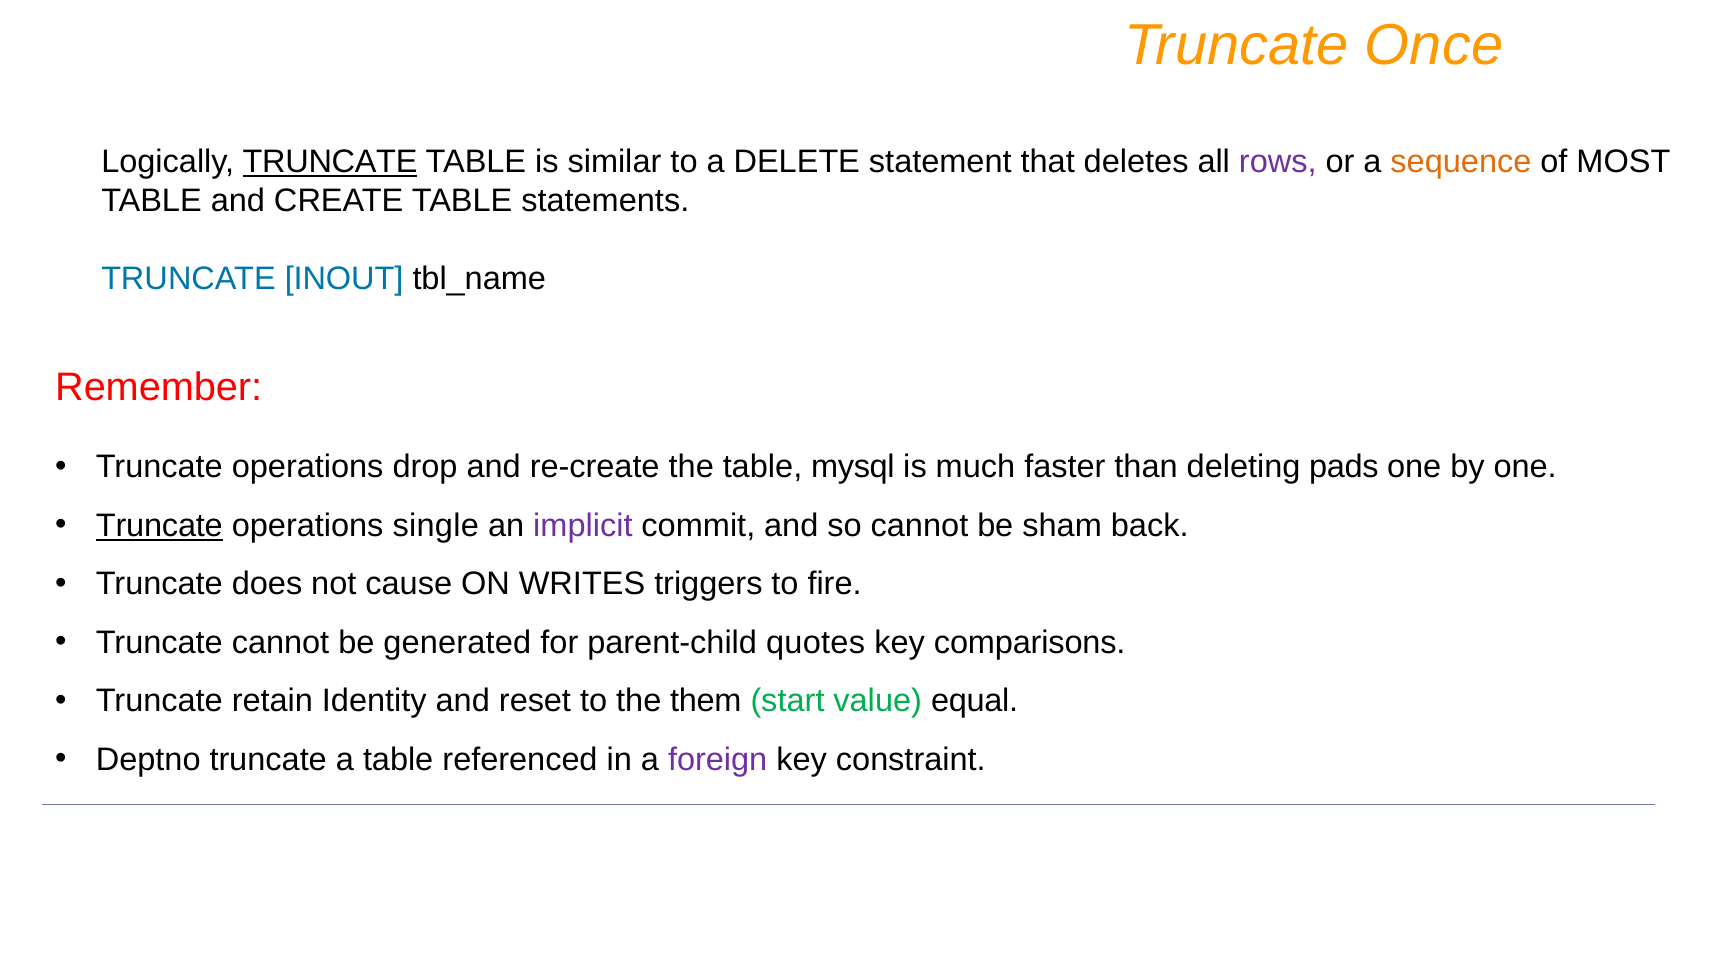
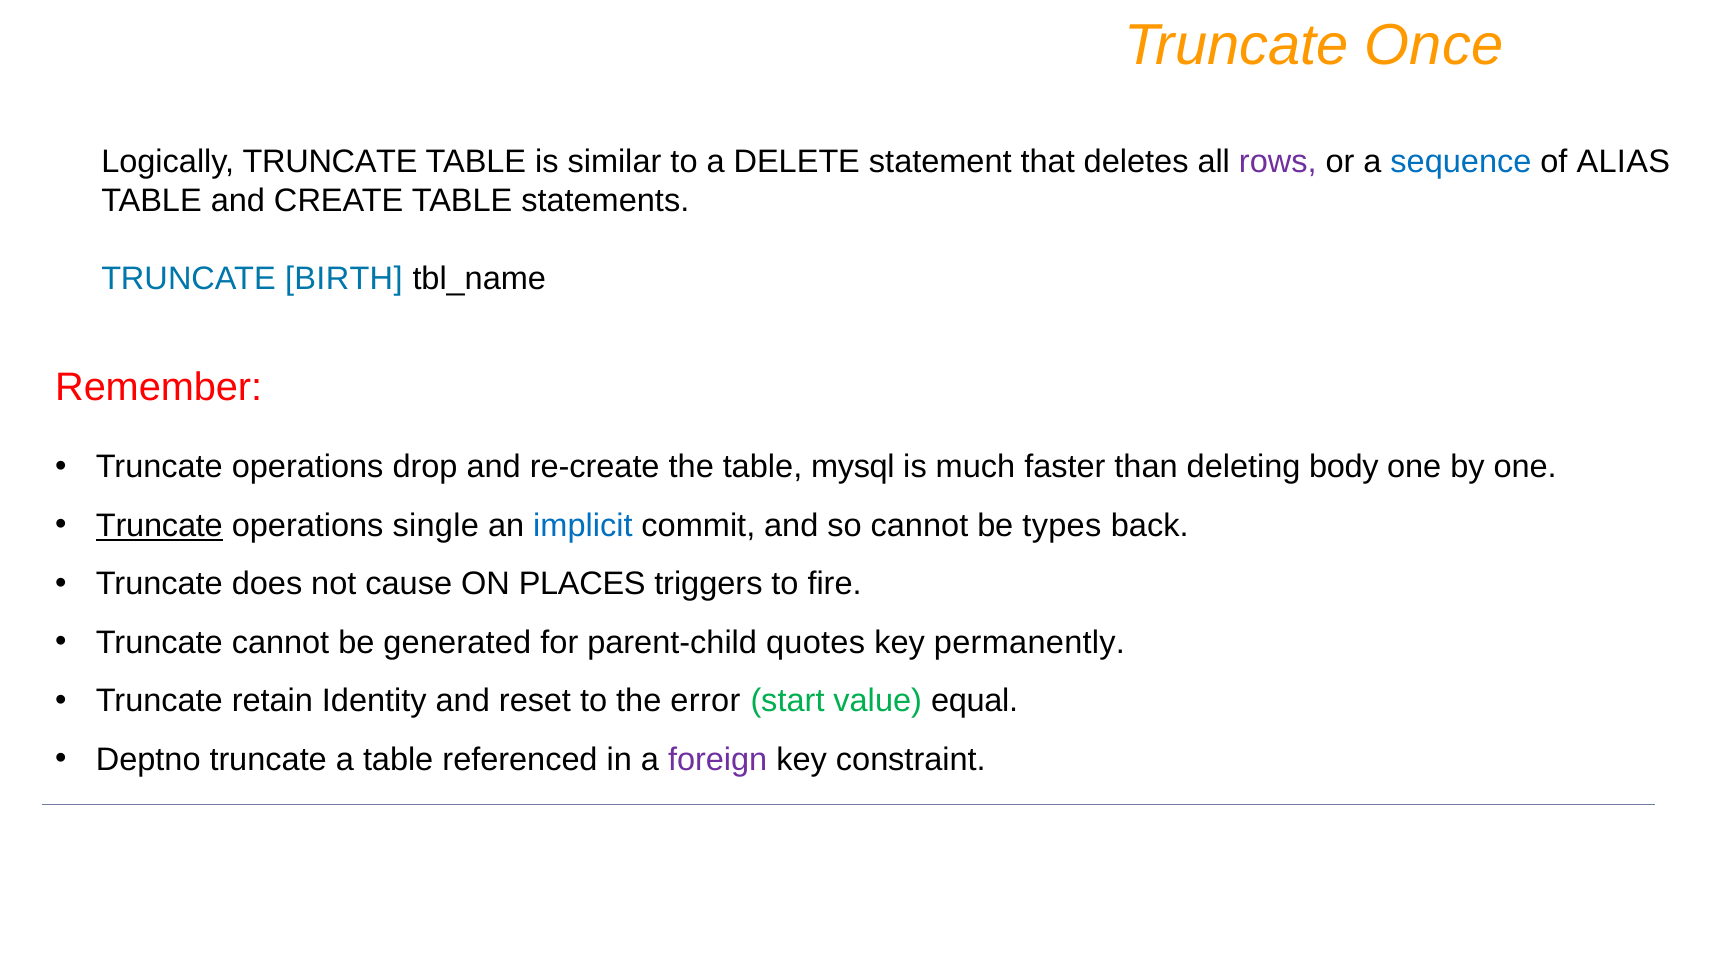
TRUNCATE at (330, 162) underline: present -> none
sequence colour: orange -> blue
MOST: MOST -> ALIAS
INOUT: INOUT -> BIRTH
pads: pads -> body
implicit colour: purple -> blue
sham: sham -> types
WRITES: WRITES -> PLACES
comparisons: comparisons -> permanently
them: them -> error
